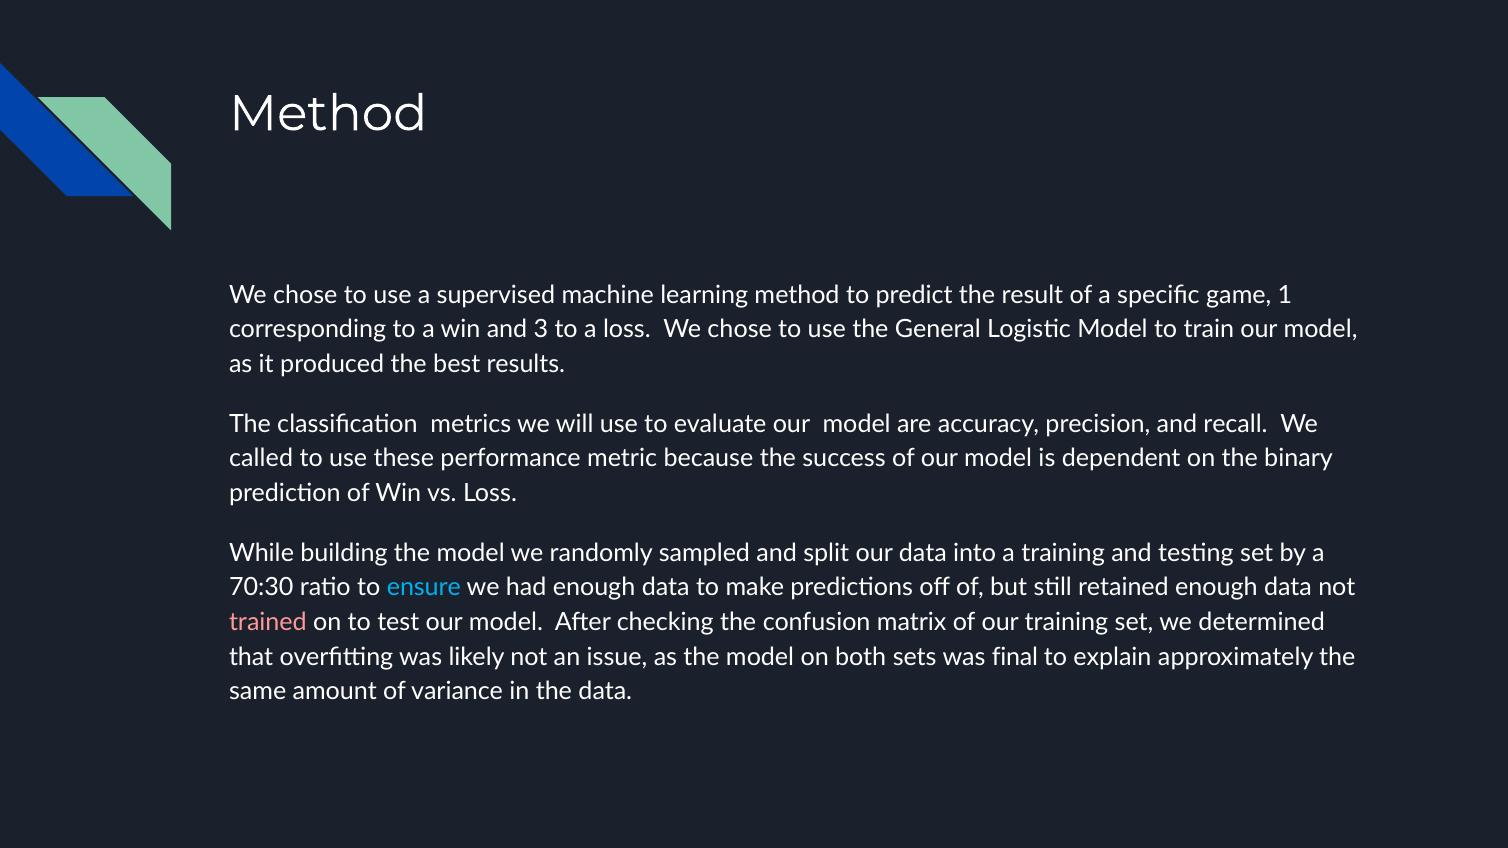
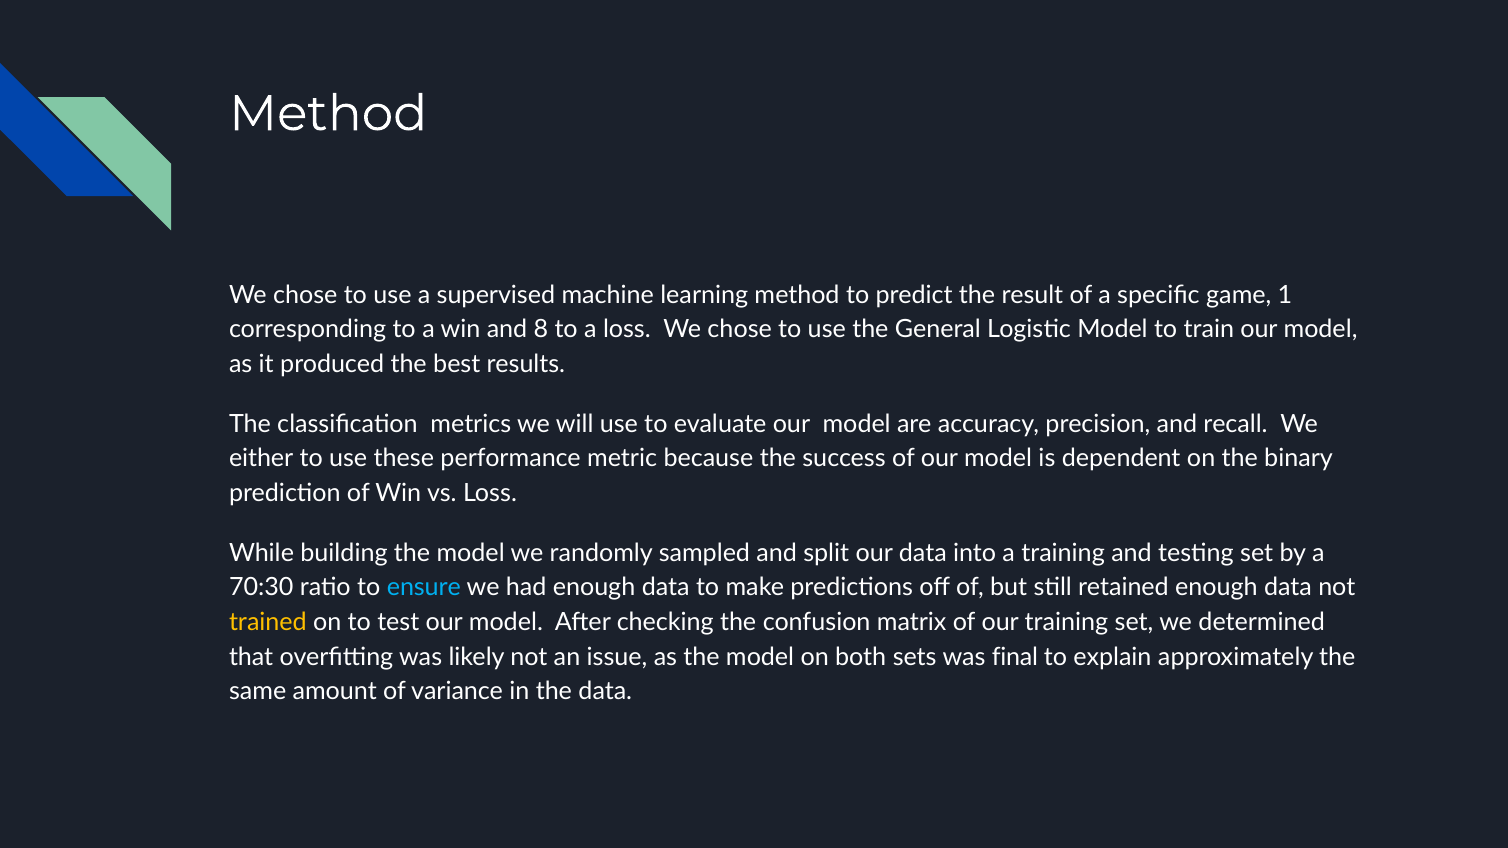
3: 3 -> 8
called: called -> either
trained colour: pink -> yellow
